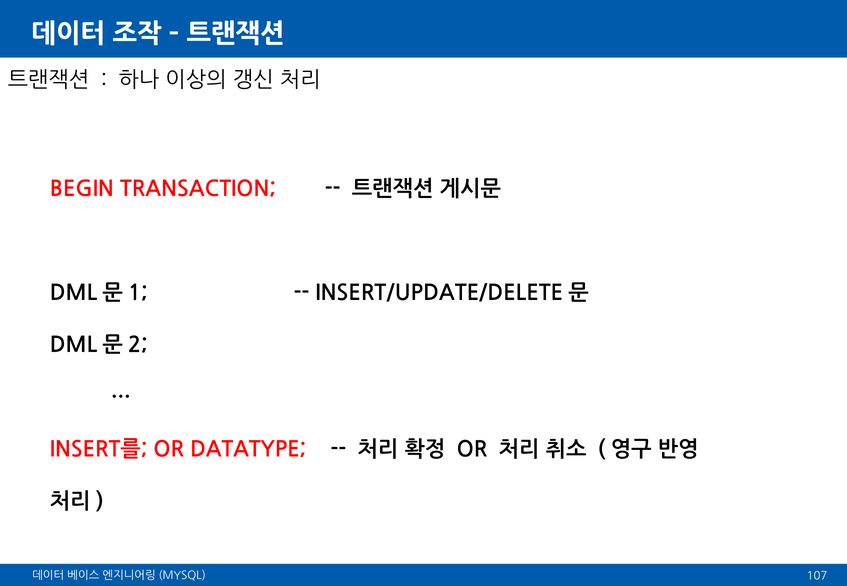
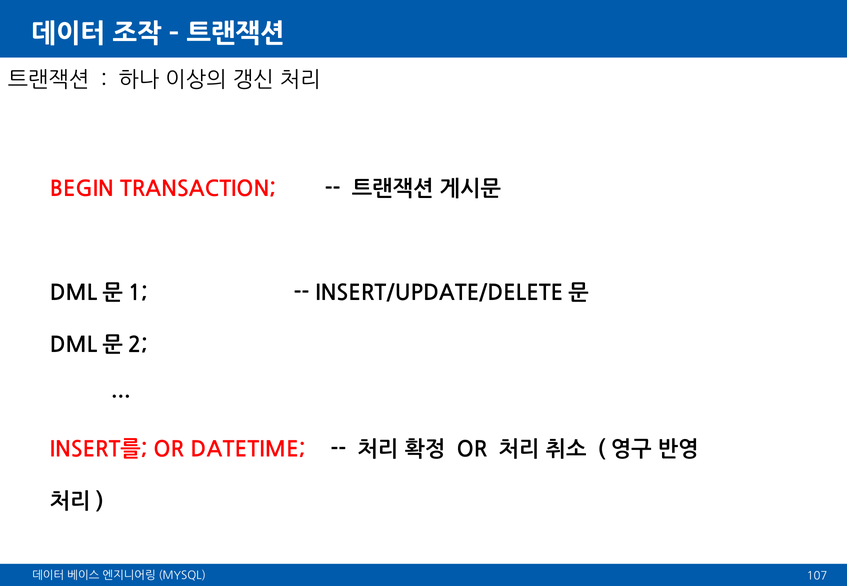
DATATYPE: DATATYPE -> DATETIME
